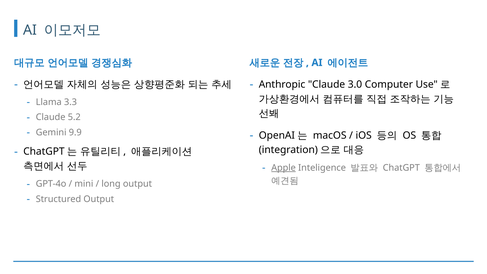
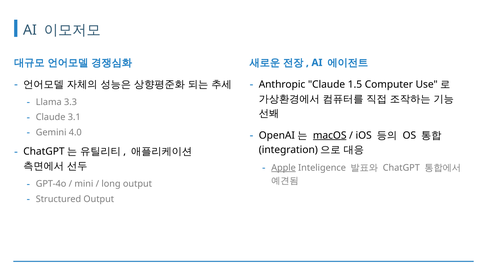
3.0: 3.0 -> 1.5
5.2: 5.2 -> 3.1
9.9: 9.9 -> 4.0
macOS underline: none -> present
